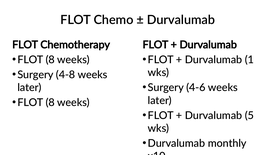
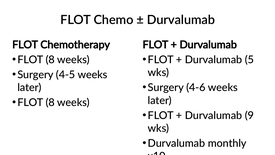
1: 1 -> 5
4-8: 4-8 -> 4-5
5: 5 -> 9
